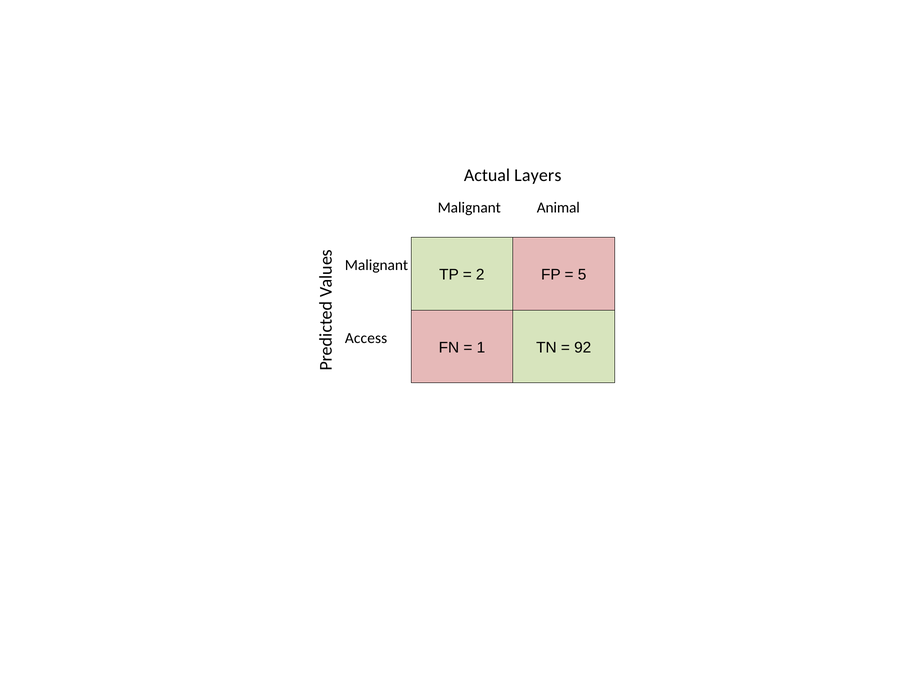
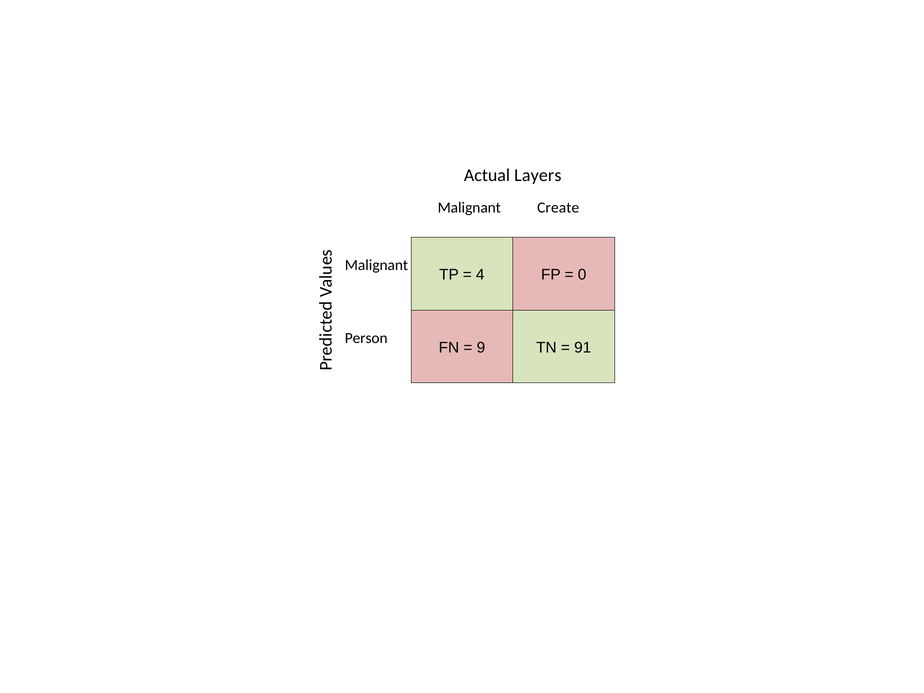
Animal: Animal -> Create
2: 2 -> 4
5: 5 -> 0
Access: Access -> Person
1: 1 -> 9
92: 92 -> 91
